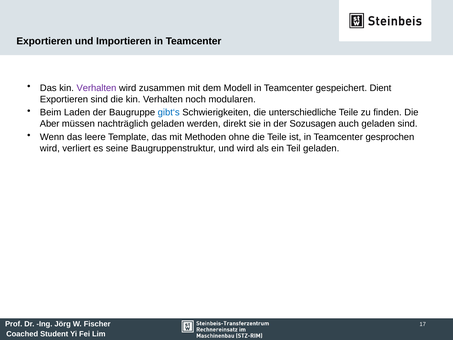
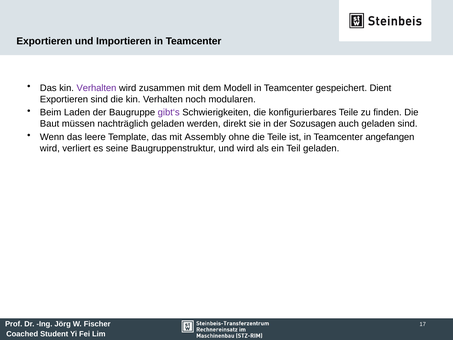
gibt‘s colour: blue -> purple
unterschiedliche: unterschiedliche -> konfigurierbares
Aber: Aber -> Baut
Methoden: Methoden -> Assembly
gesprochen: gesprochen -> angefangen
